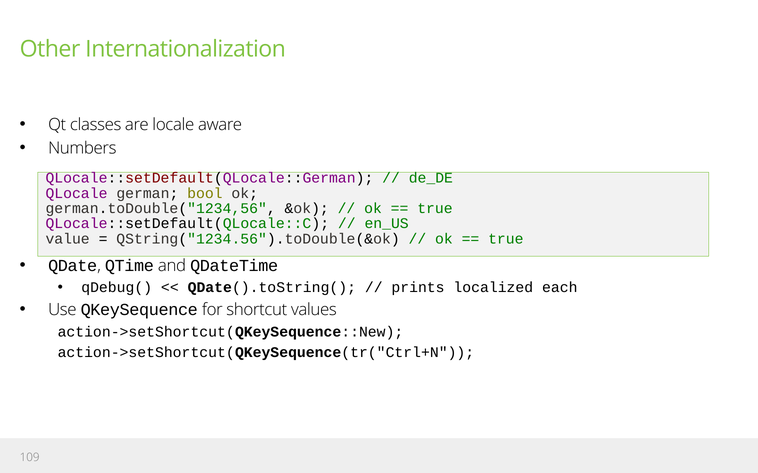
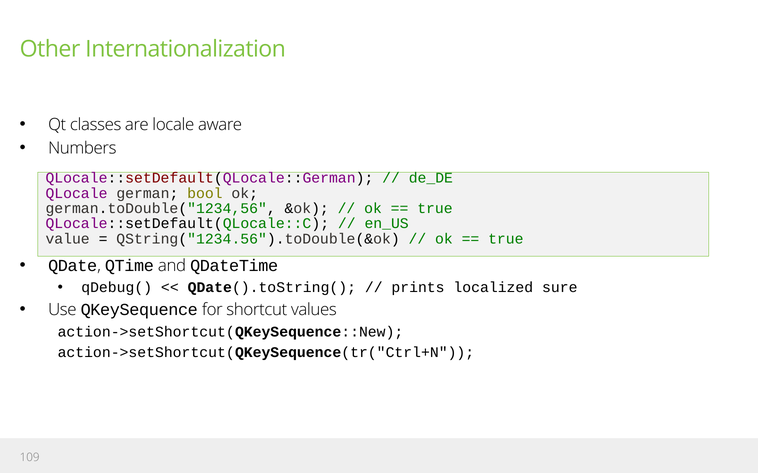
each: each -> sure
